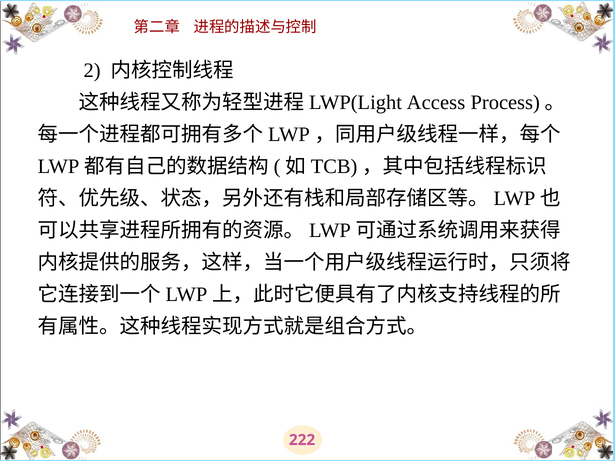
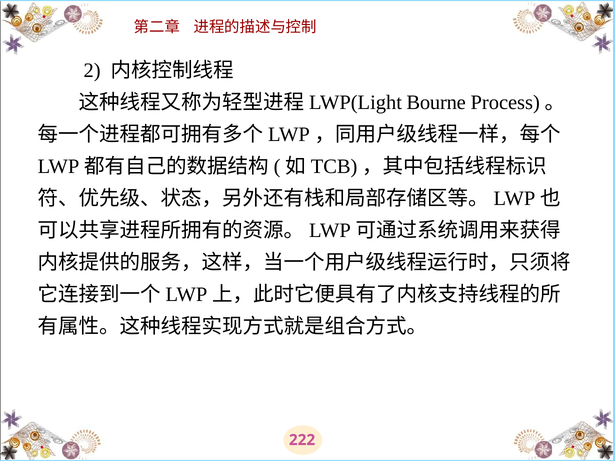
Access: Access -> Bourne
